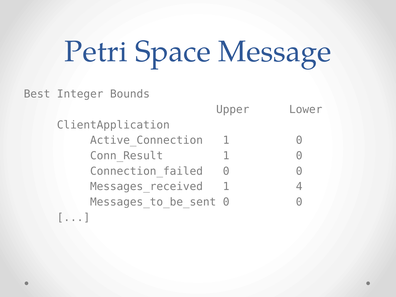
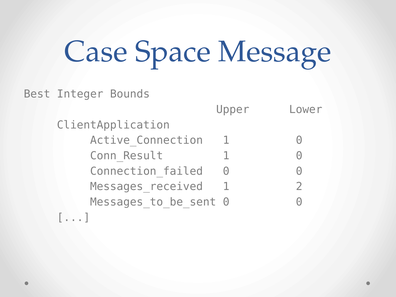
Petri: Petri -> Case
4: 4 -> 2
